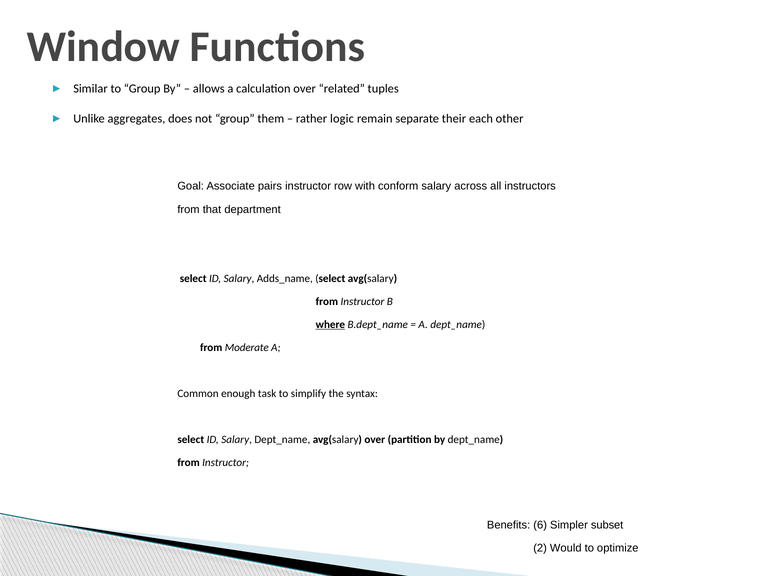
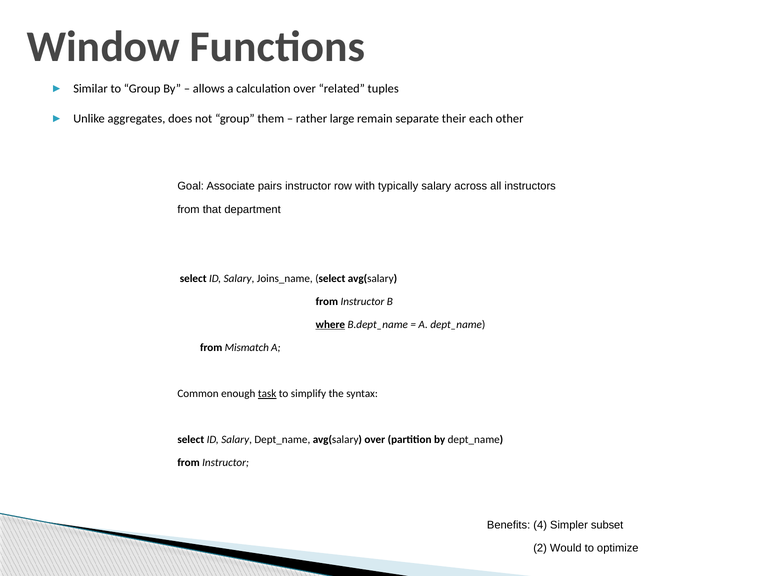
logic: logic -> large
conform: conform -> typically
Adds_name: Adds_name -> Joins_name
Moderate: Moderate -> Mismatch
task underline: none -> present
6: 6 -> 4
